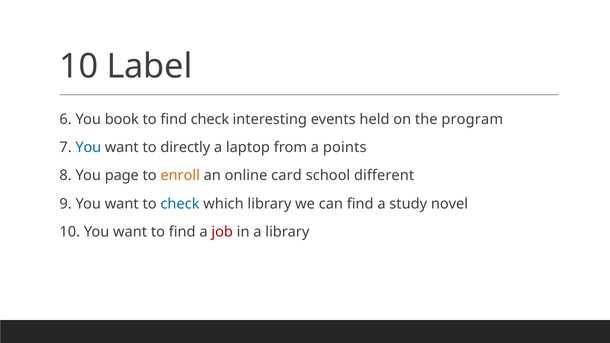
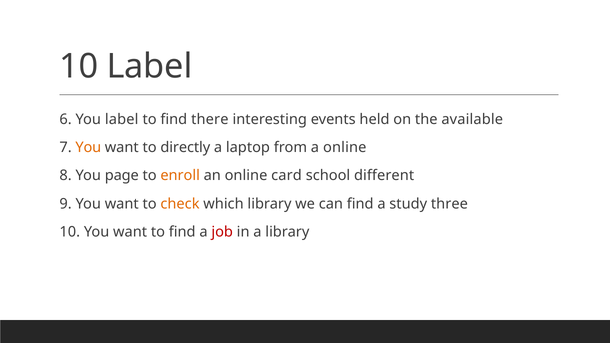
You book: book -> label
find check: check -> there
program: program -> available
You at (88, 147) colour: blue -> orange
a points: points -> online
check at (180, 204) colour: blue -> orange
novel: novel -> three
